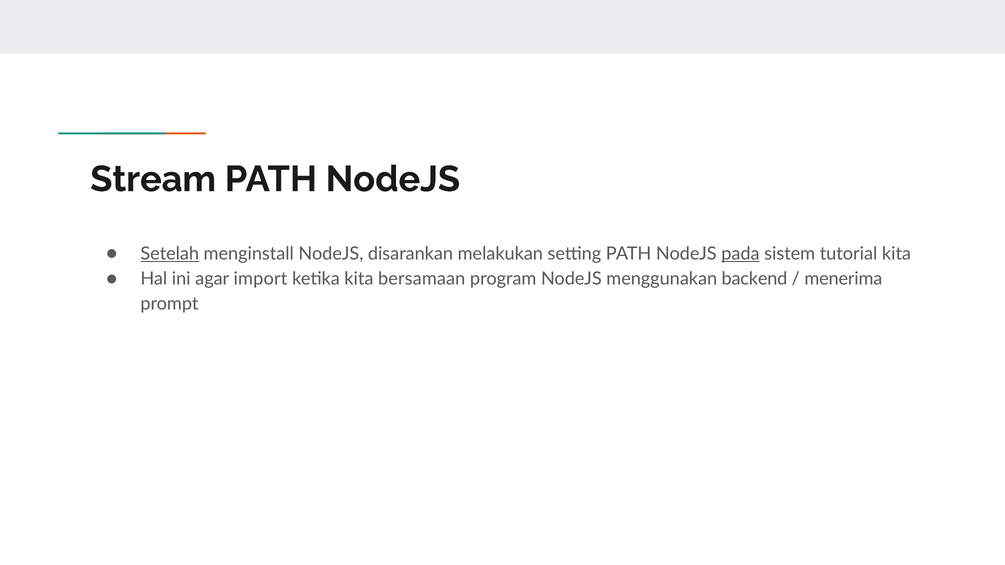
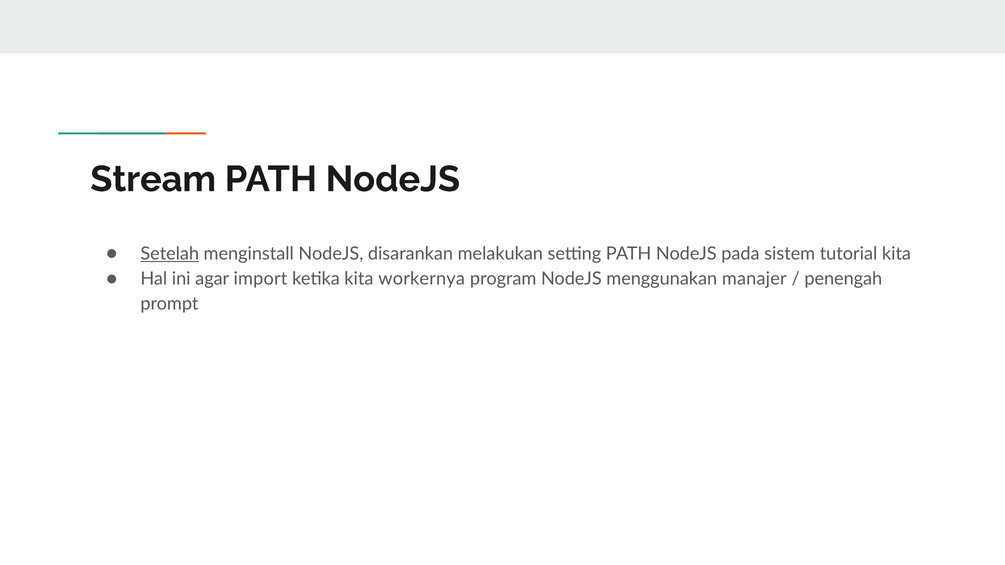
pada underline: present -> none
bersamaan: bersamaan -> workernya
backend: backend -> manajer
menerima: menerima -> penengah
